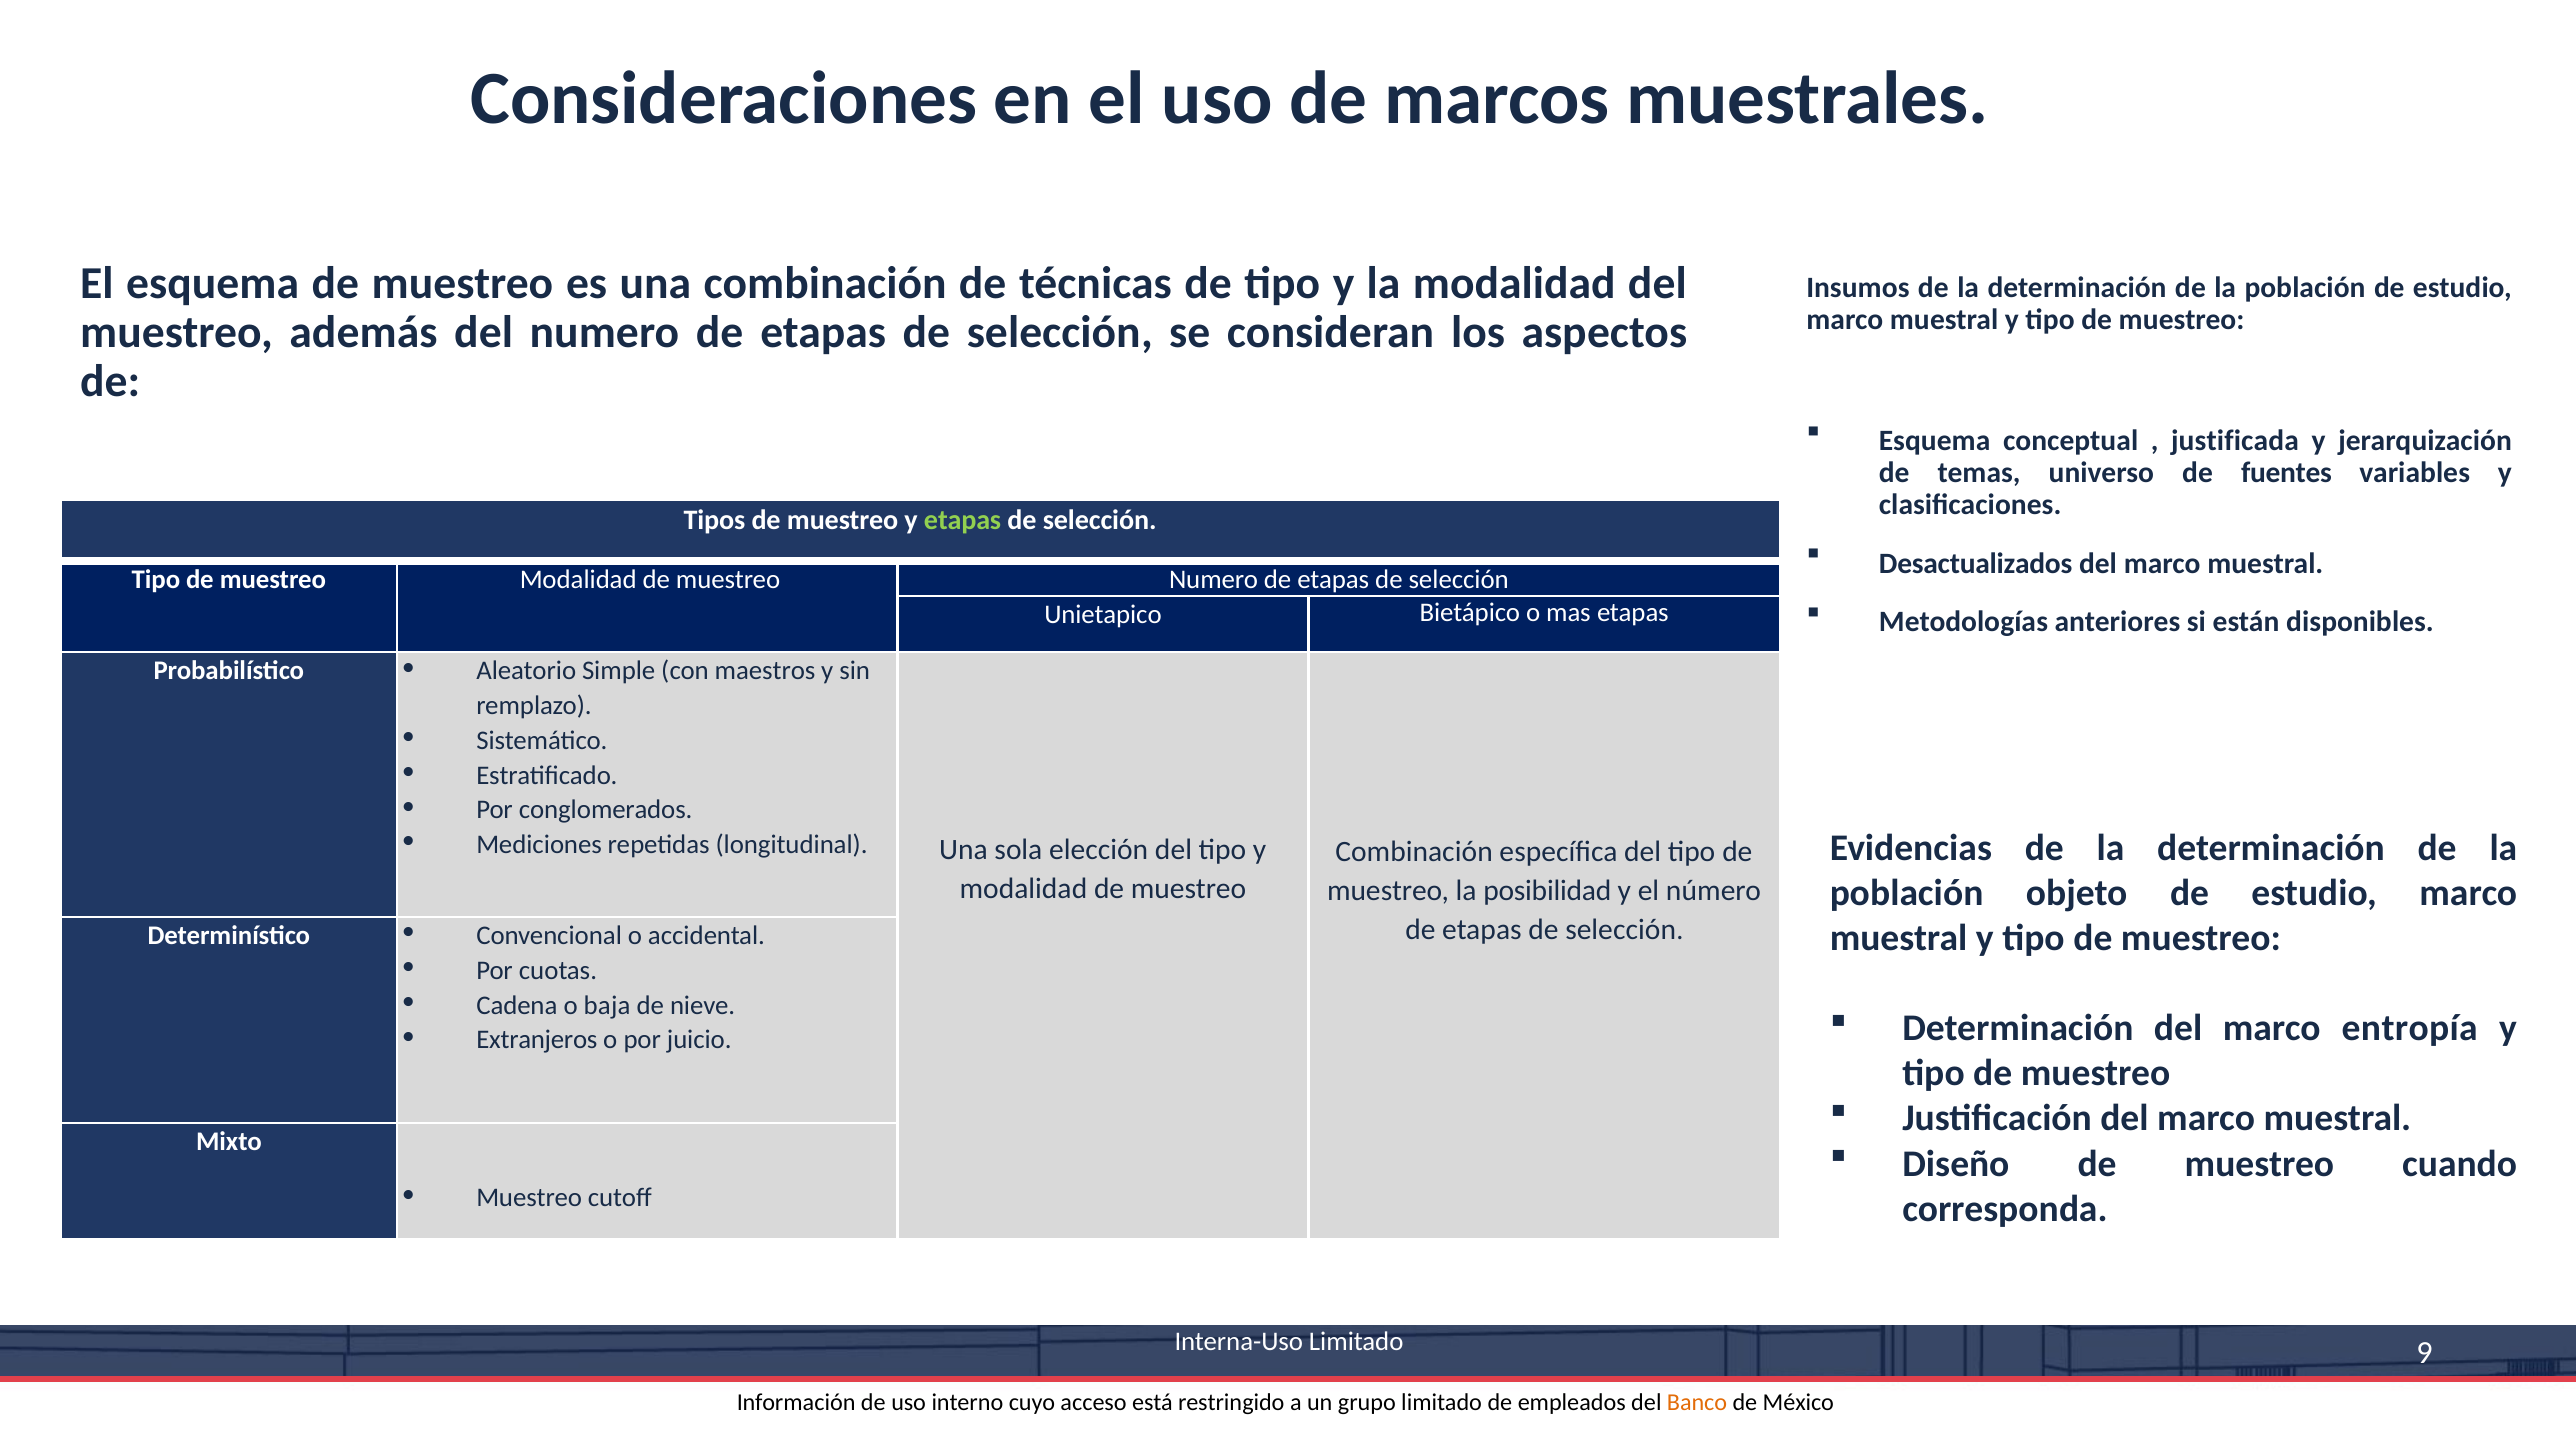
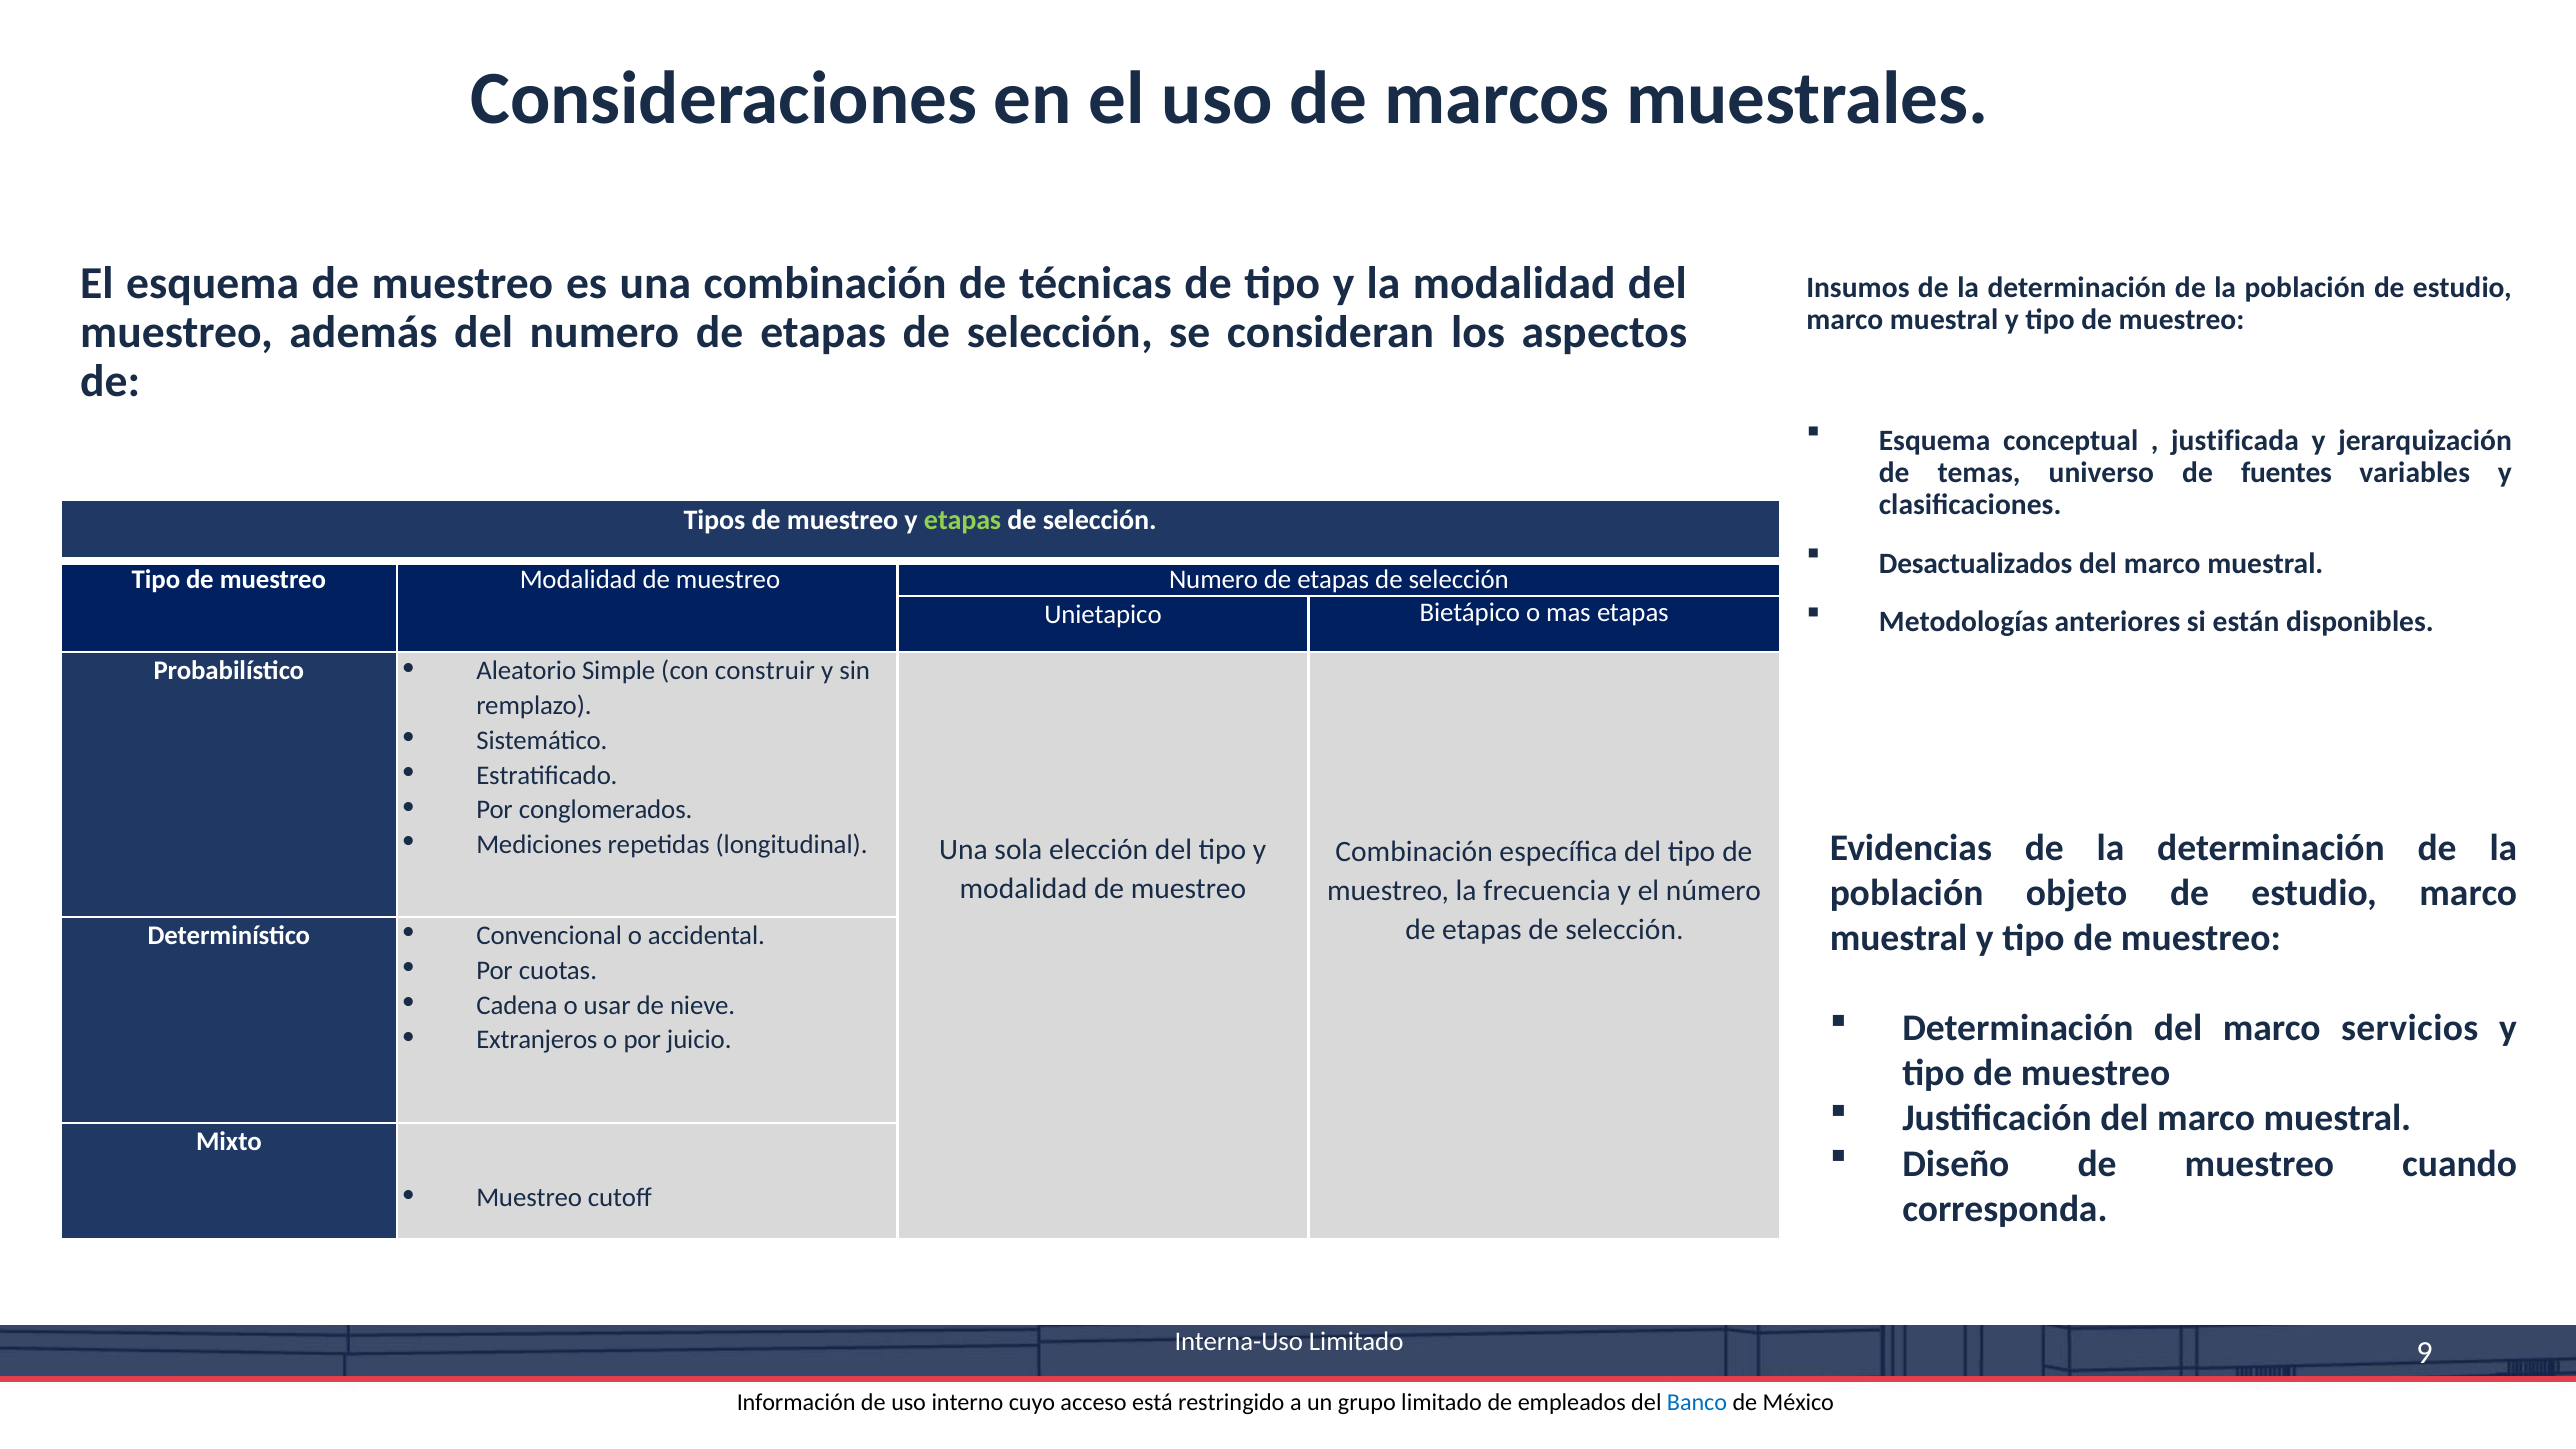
maestros: maestros -> construir
posibilidad: posibilidad -> frecuencia
baja: baja -> usar
entropía: entropía -> servicios
Banco colour: orange -> blue
